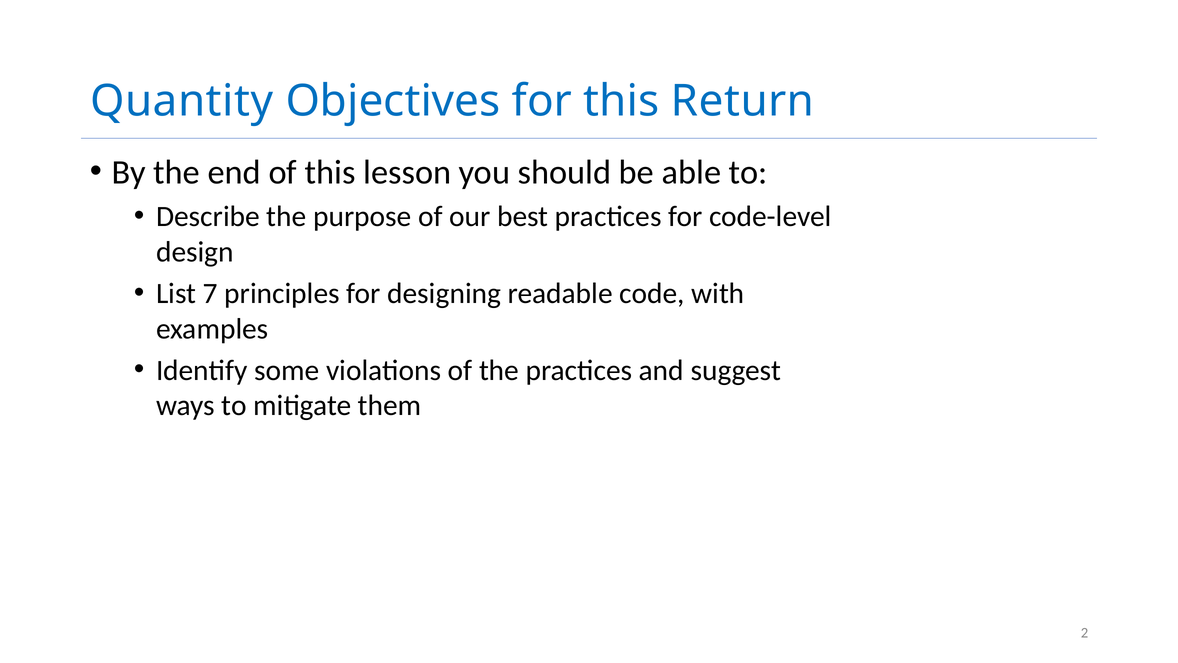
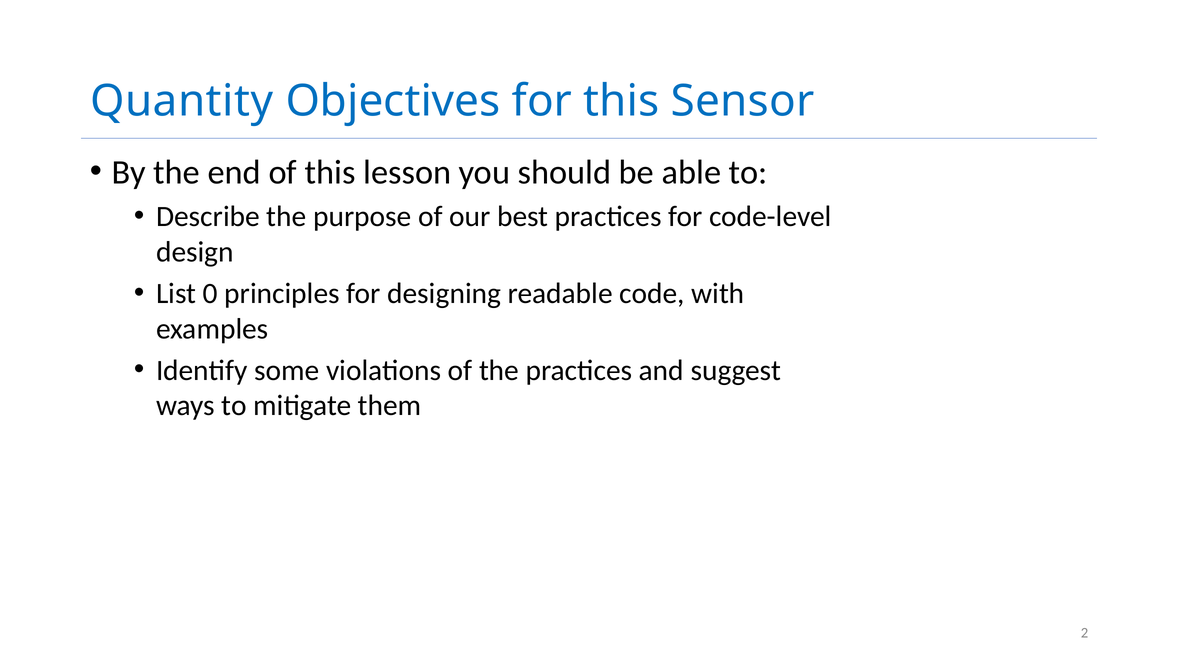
Return: Return -> Sensor
7: 7 -> 0
